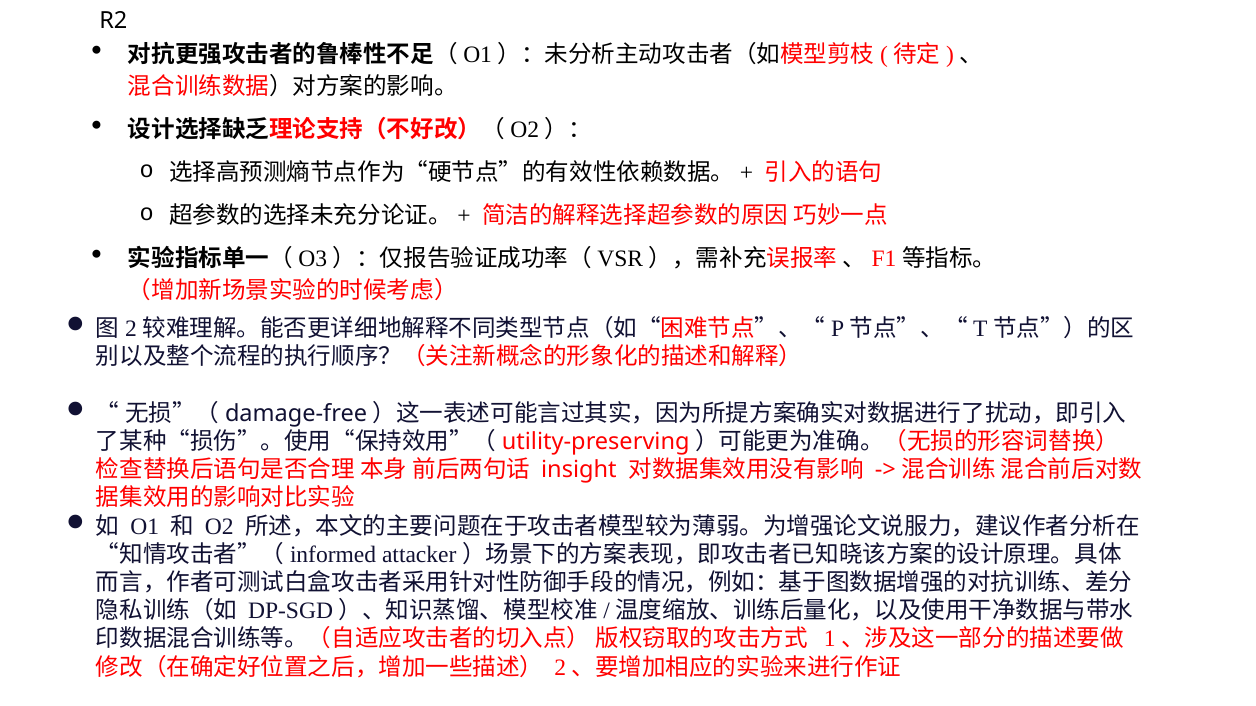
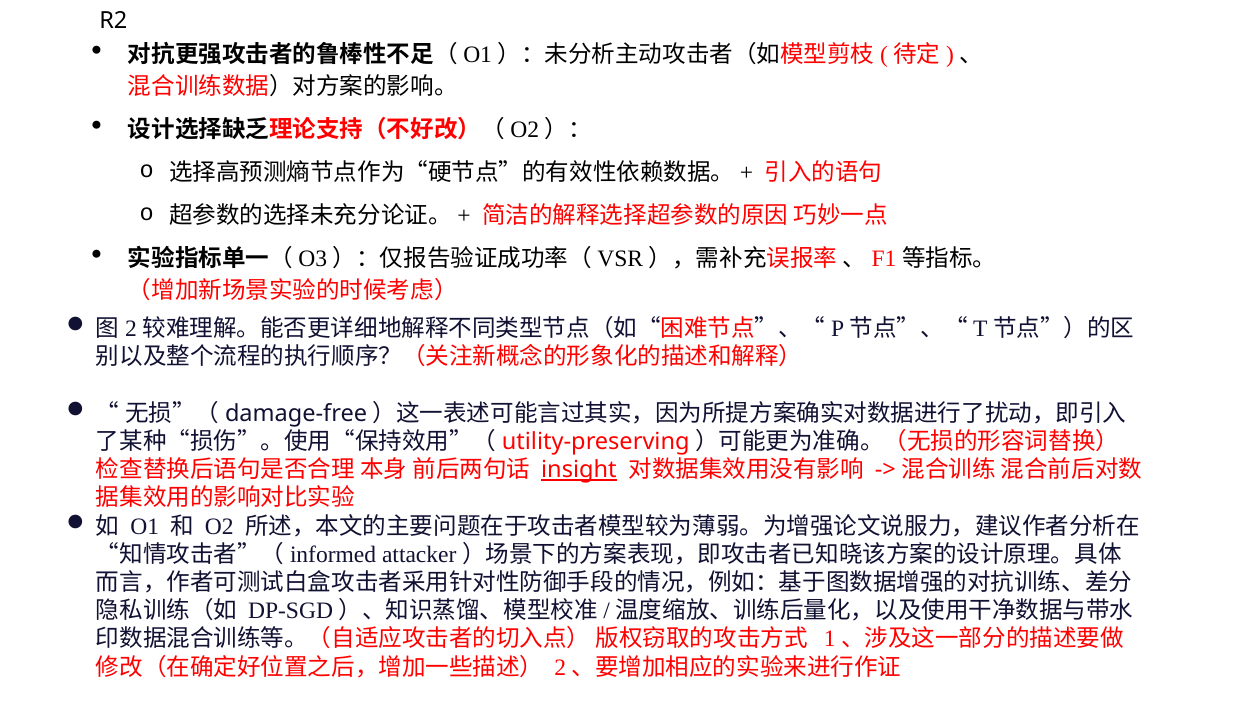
insight underline: none -> present
